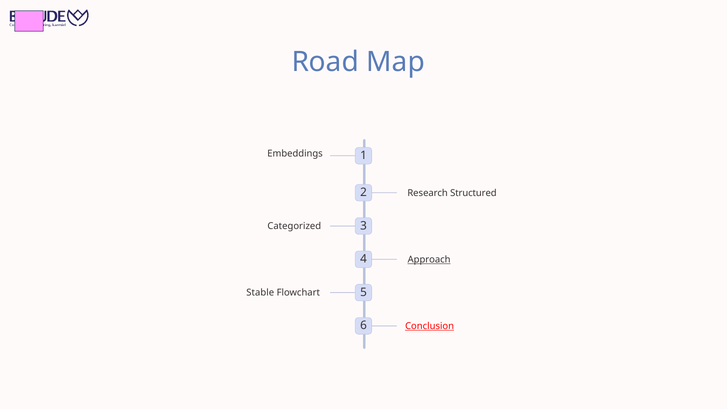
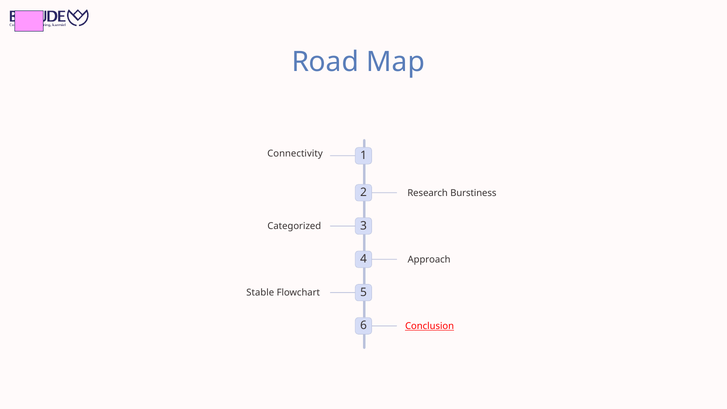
Embeddings: Embeddings -> Connectivity
Structured: Structured -> Burstiness
Approach underline: present -> none
